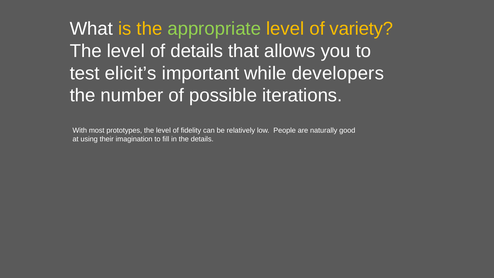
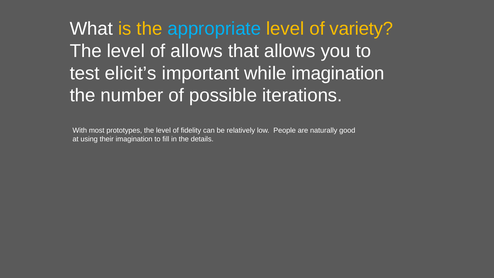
appropriate colour: light green -> light blue
of details: details -> allows
while developers: developers -> imagination
